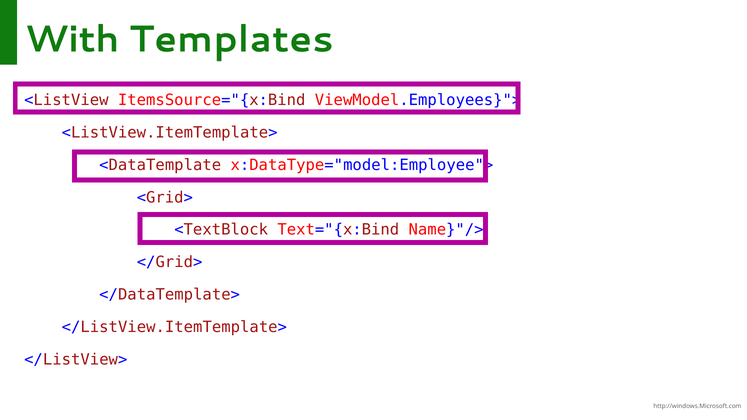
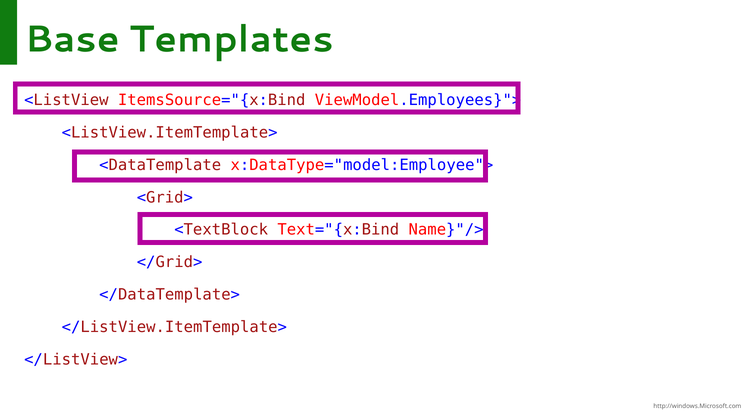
With: With -> Base
